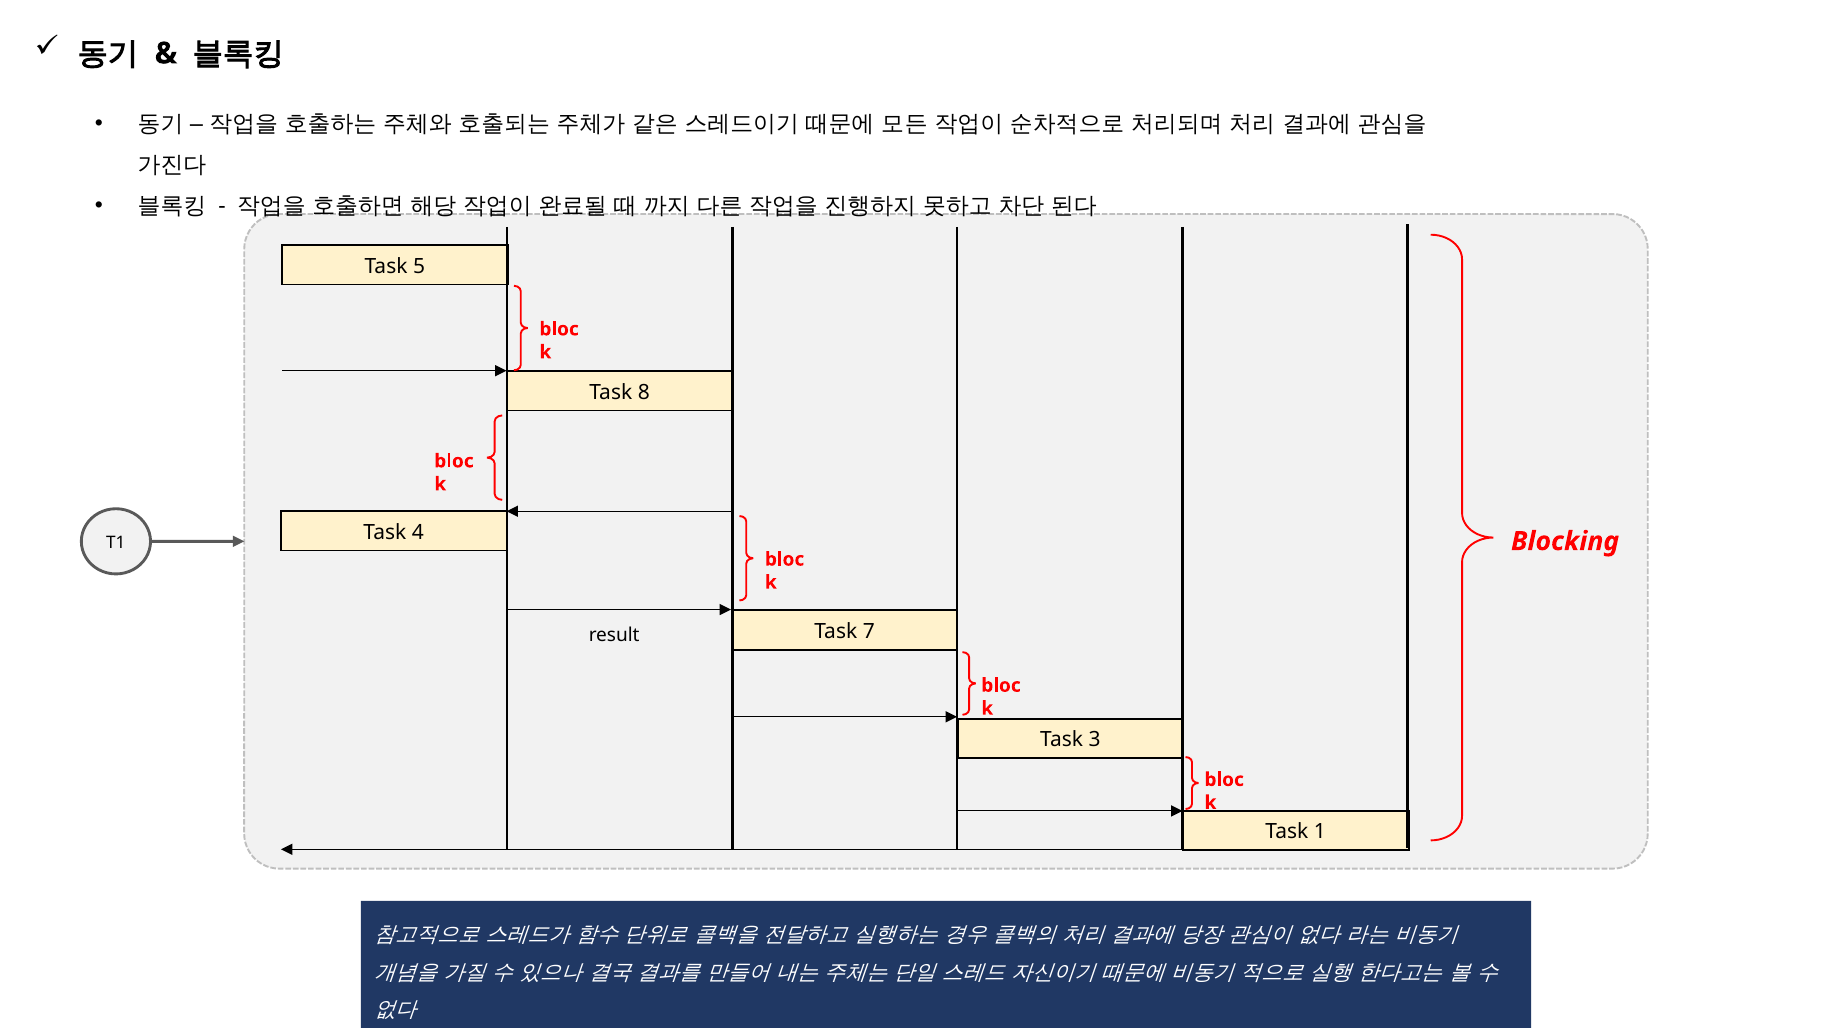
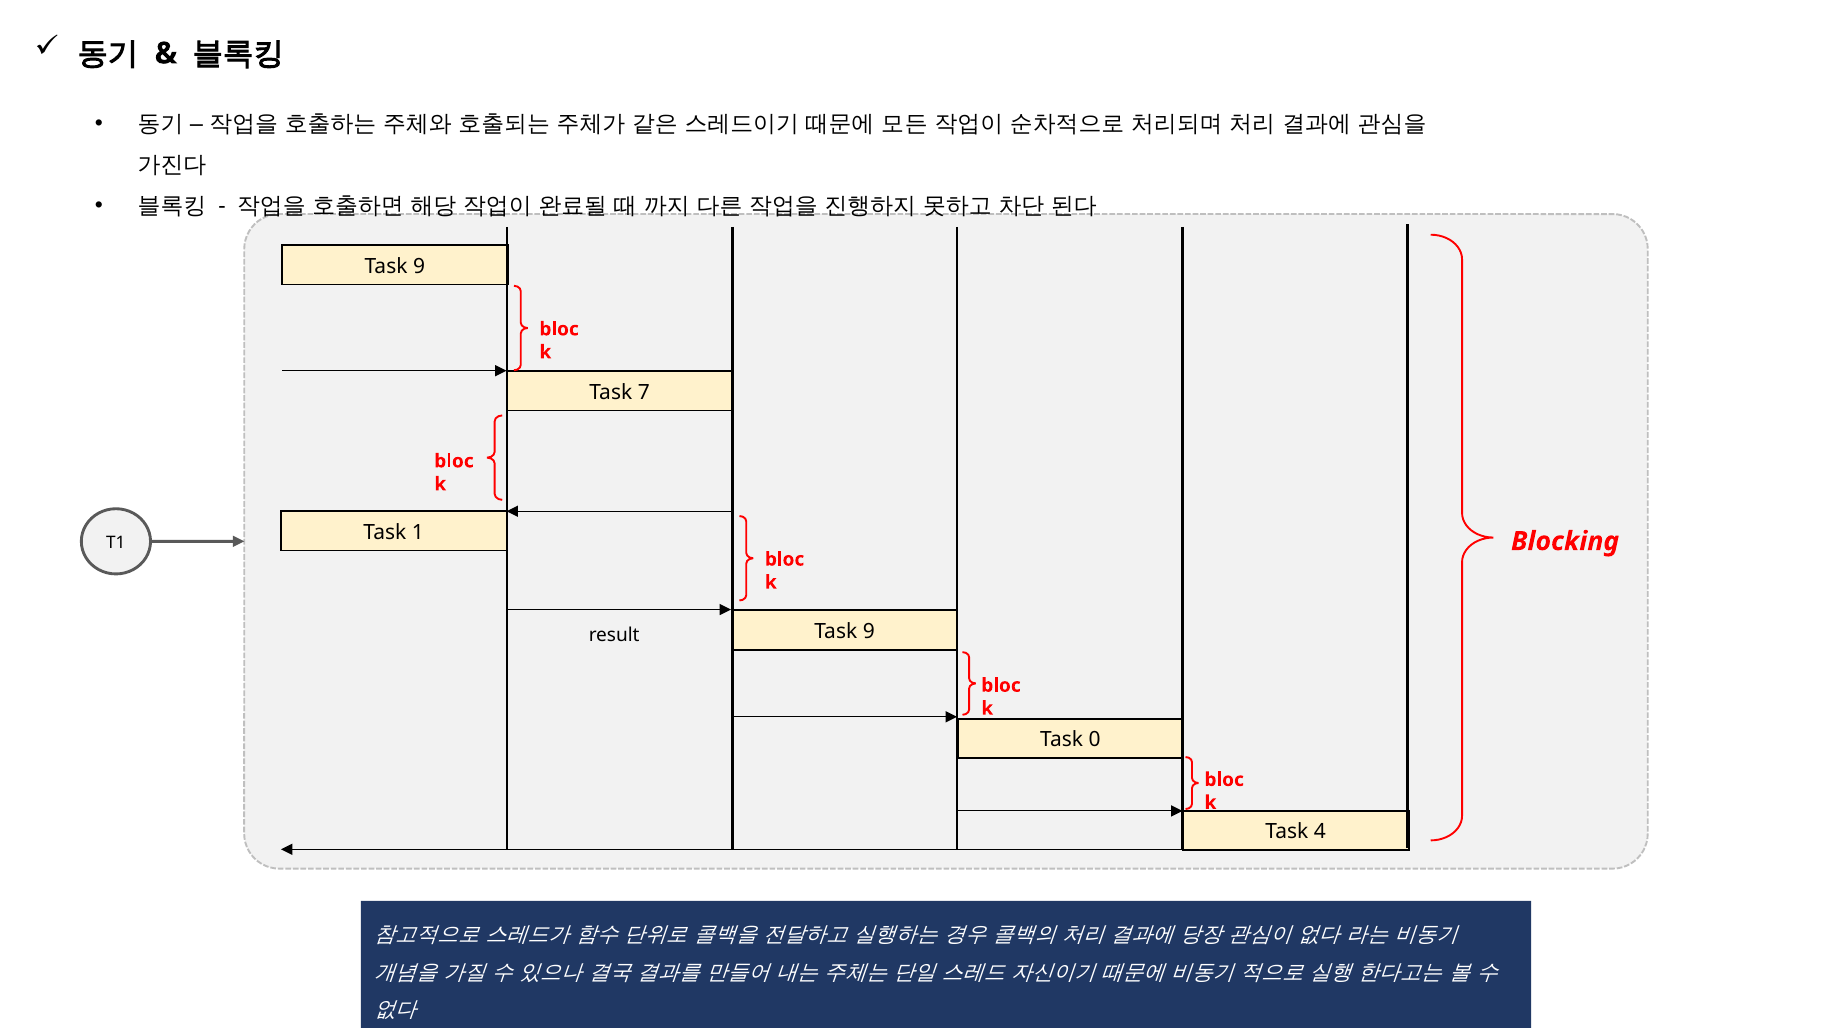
5 at (419, 266): 5 -> 9
8: 8 -> 7
4: 4 -> 1
7 at (869, 631): 7 -> 9
3: 3 -> 0
1: 1 -> 4
